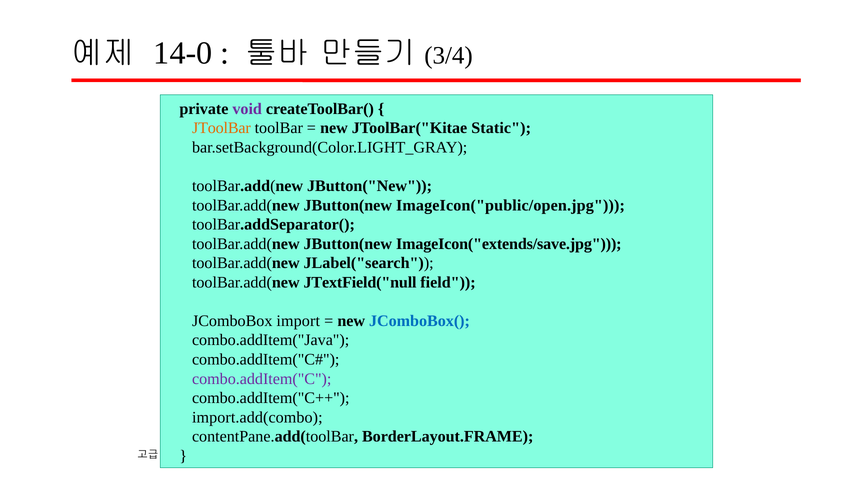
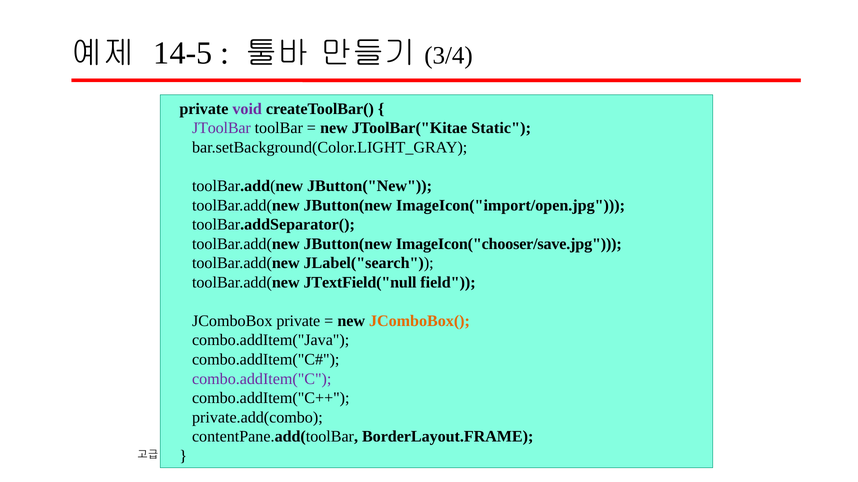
14-0: 14-0 -> 14-5
JToolBar colour: orange -> purple
ImageIcon("public/open.jpg: ImageIcon("public/open.jpg -> ImageIcon("import/open.jpg
ImageIcon("extends/save.jpg: ImageIcon("extends/save.jpg -> ImageIcon("chooser/save.jpg
JComboBox import: import -> private
JComboBox( colour: blue -> orange
import.add(combo: import.add(combo -> private.add(combo
